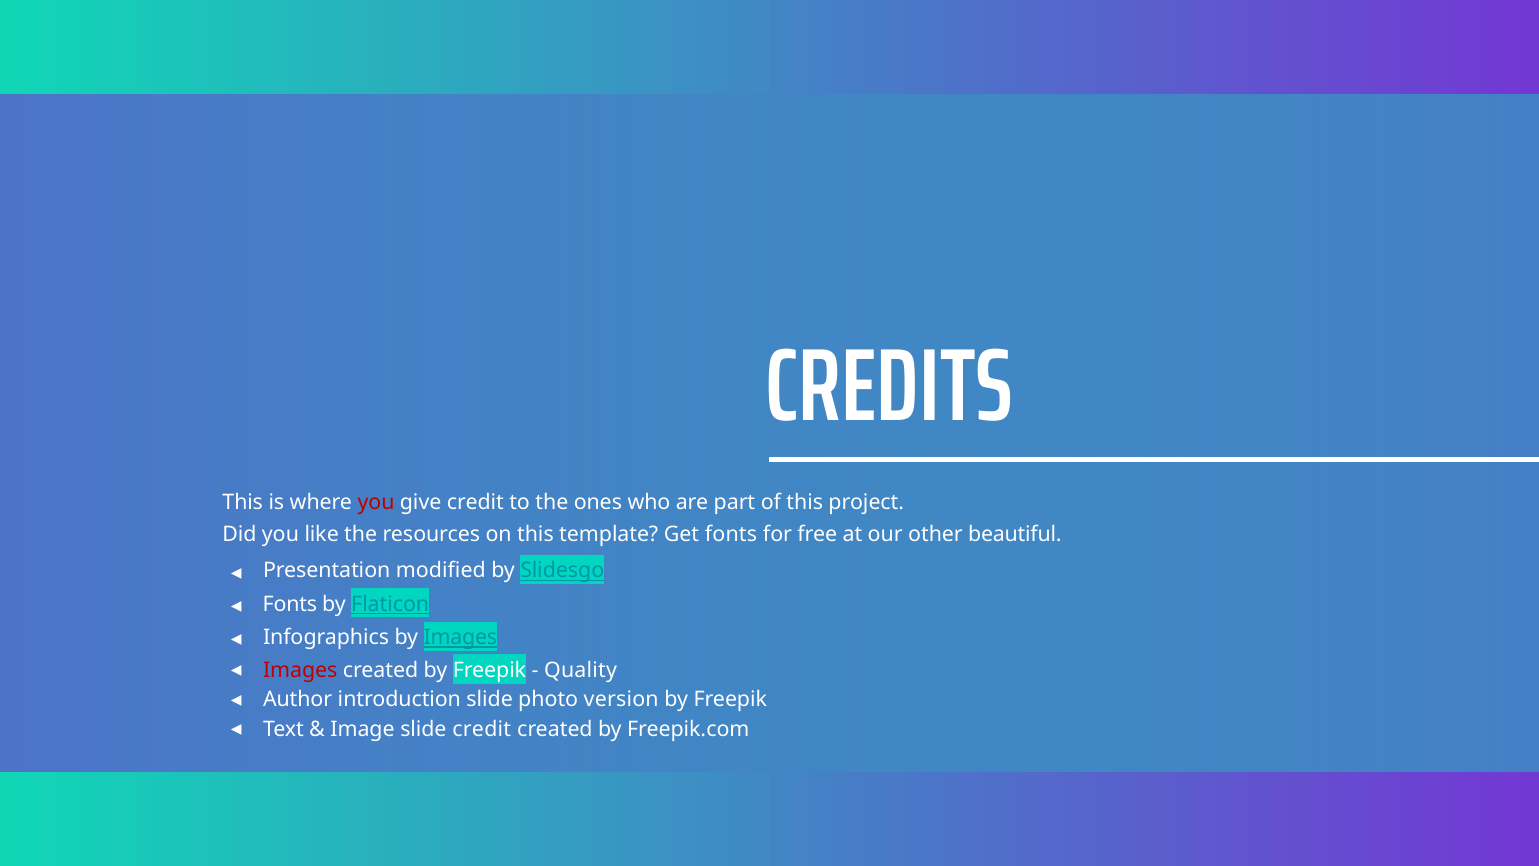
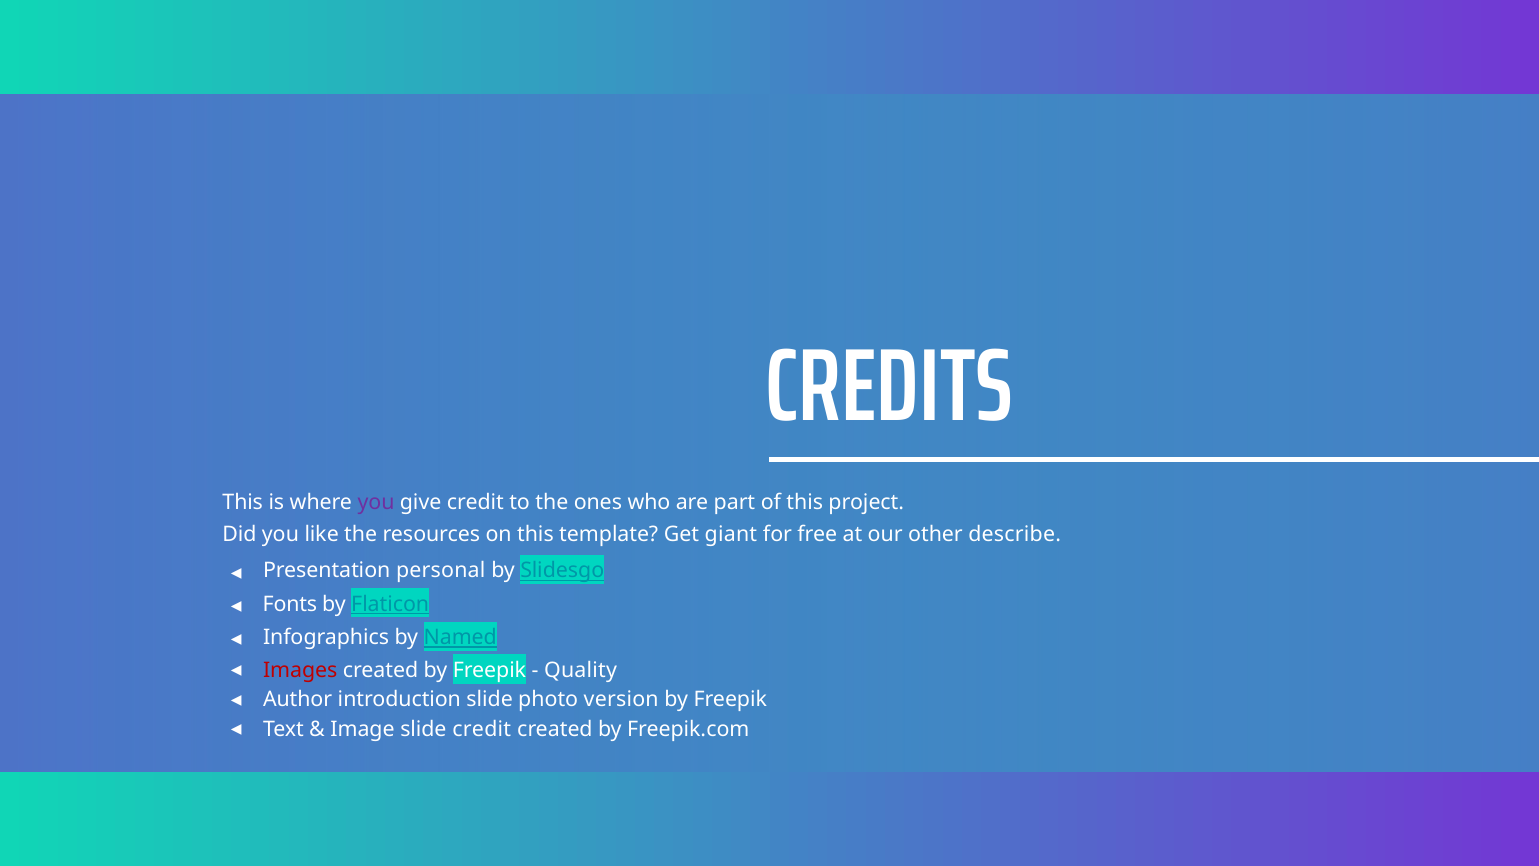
you at (376, 502) colour: red -> purple
Get fonts: fonts -> giant
beautiful: beautiful -> describe
modified: modified -> personal
by Images: Images -> Named
